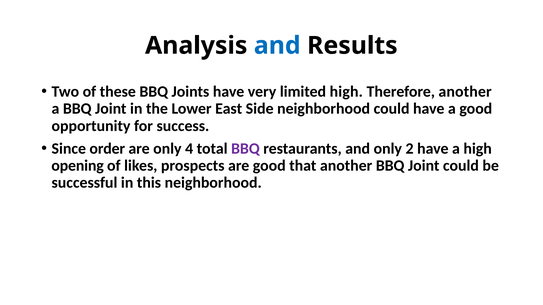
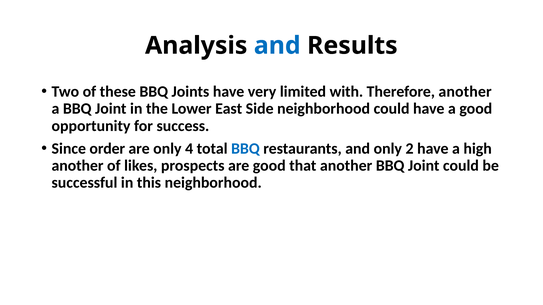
limited high: high -> with
BBQ at (245, 149) colour: purple -> blue
opening at (78, 166): opening -> another
